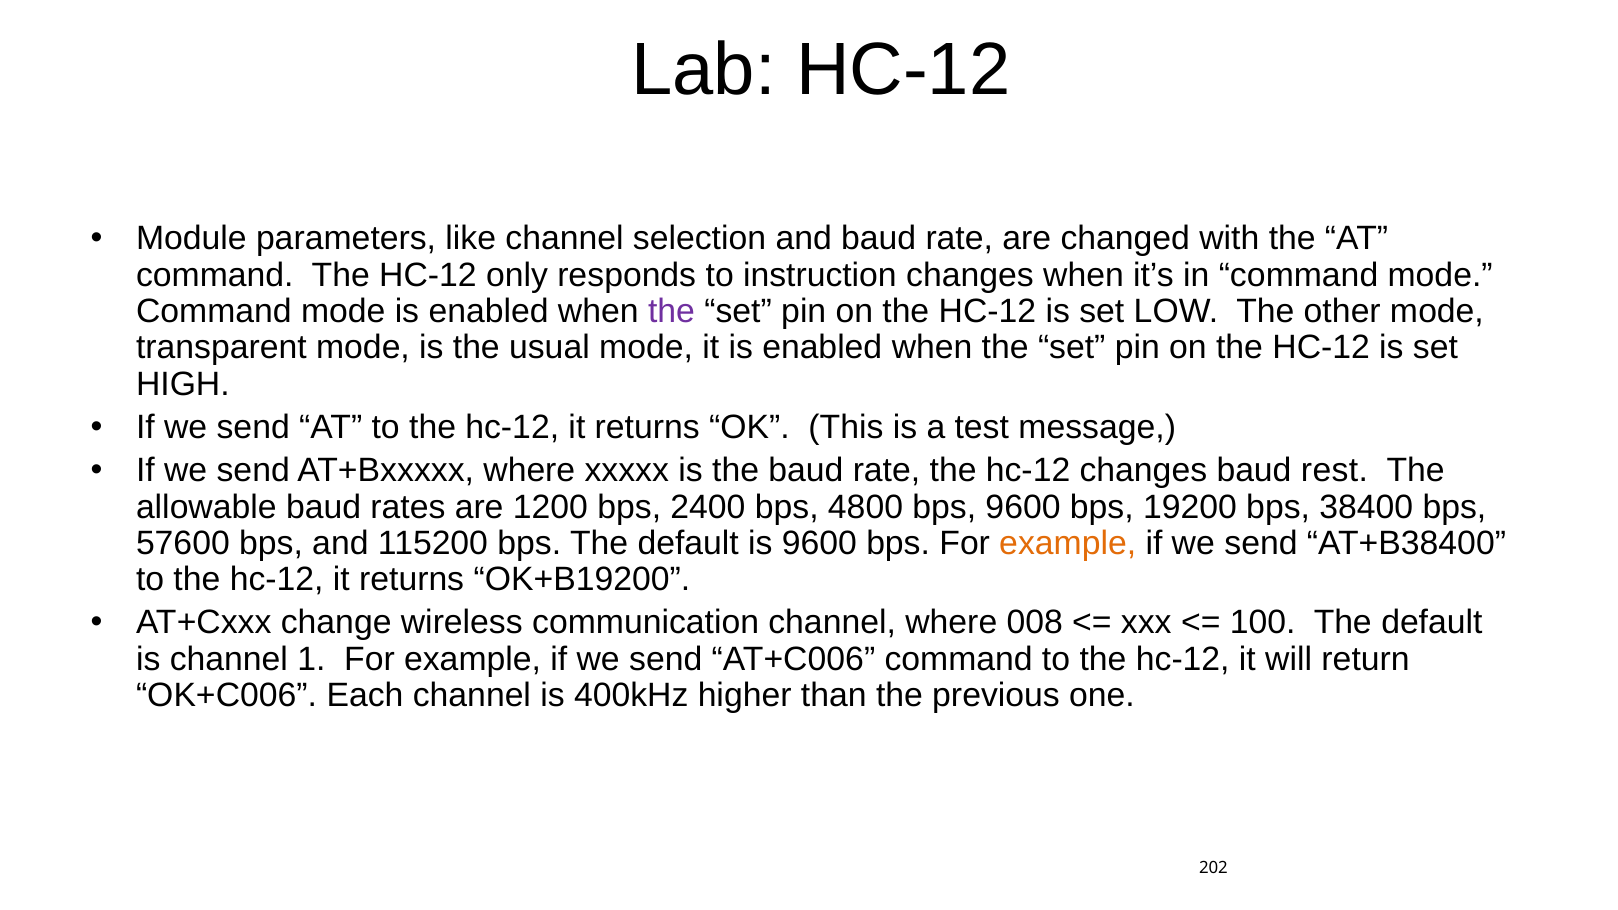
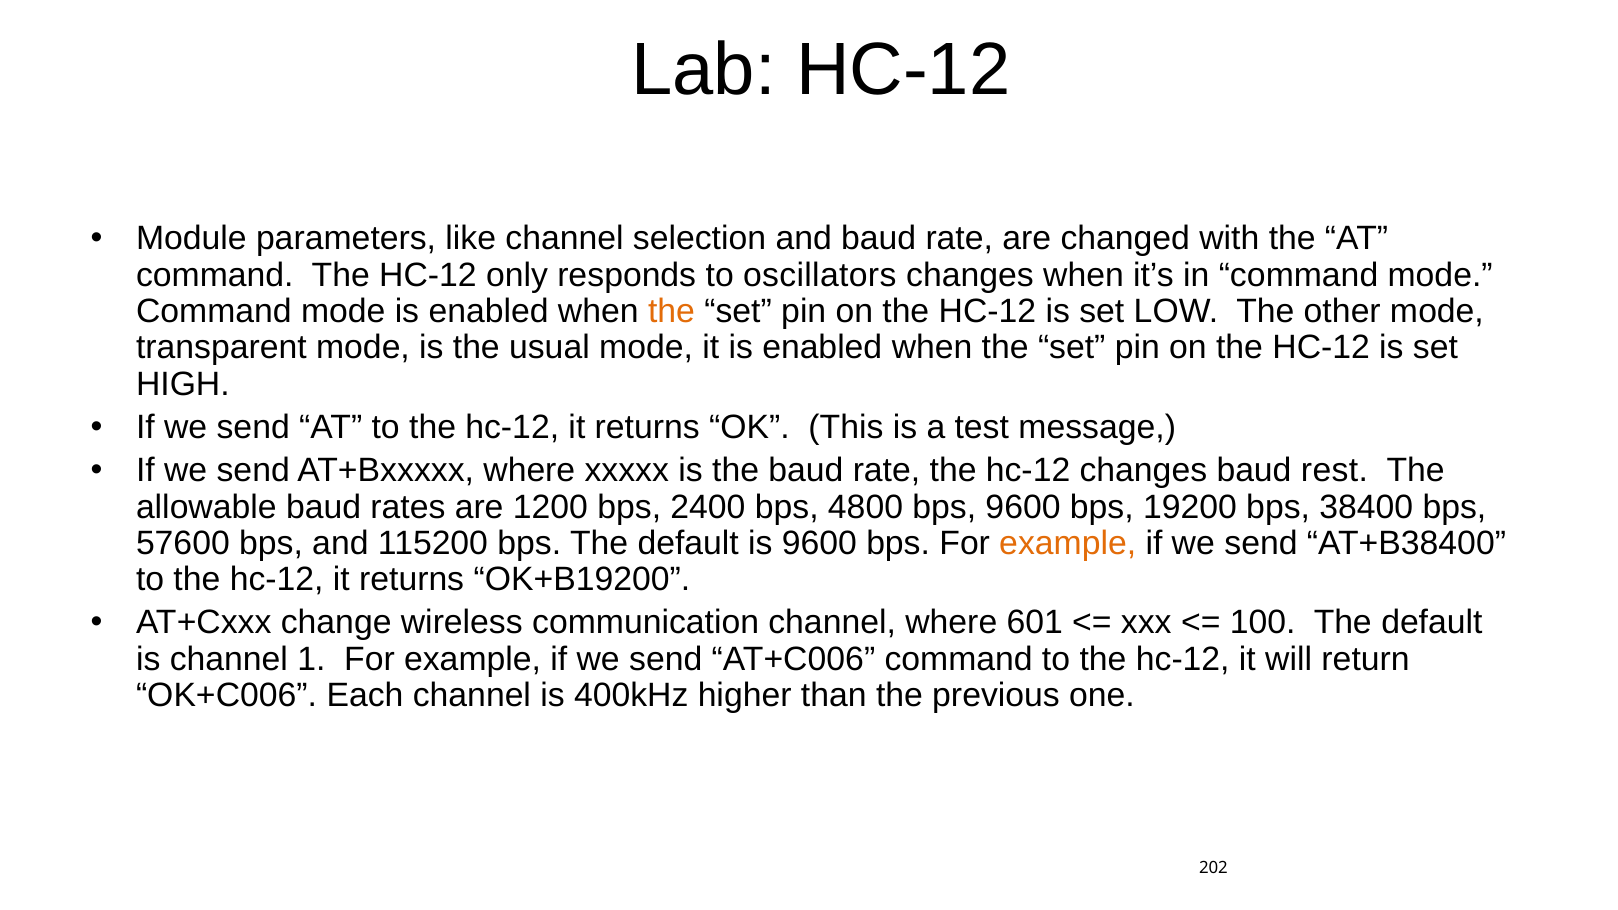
instruction: instruction -> oscillators
the at (672, 311) colour: purple -> orange
008: 008 -> 601
